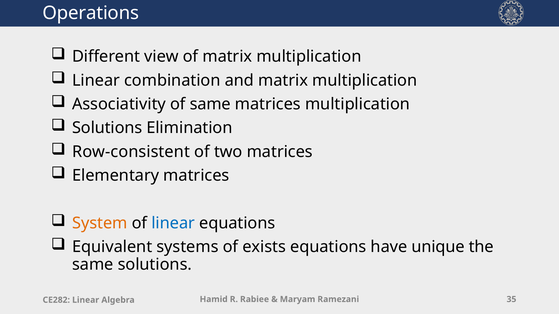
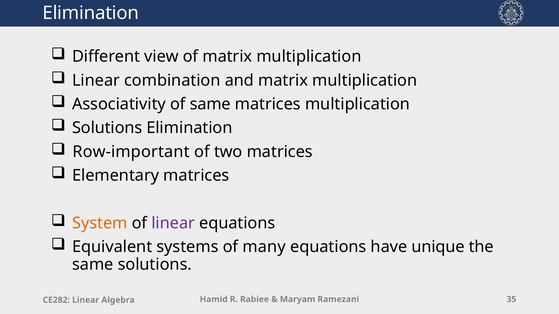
Operations at (91, 13): Operations -> Elimination
Row-consistent: Row-consistent -> Row-important
linear at (173, 223) colour: blue -> purple
exists: exists -> many
